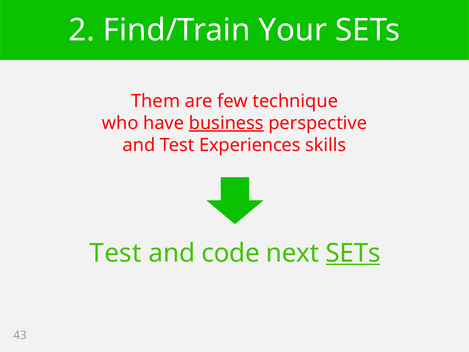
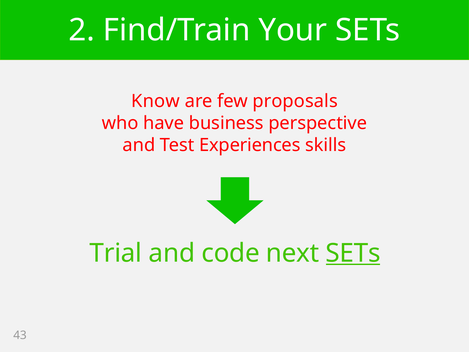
Them: Them -> Know
technique: technique -> proposals
business underline: present -> none
Test at (116, 253): Test -> Trial
